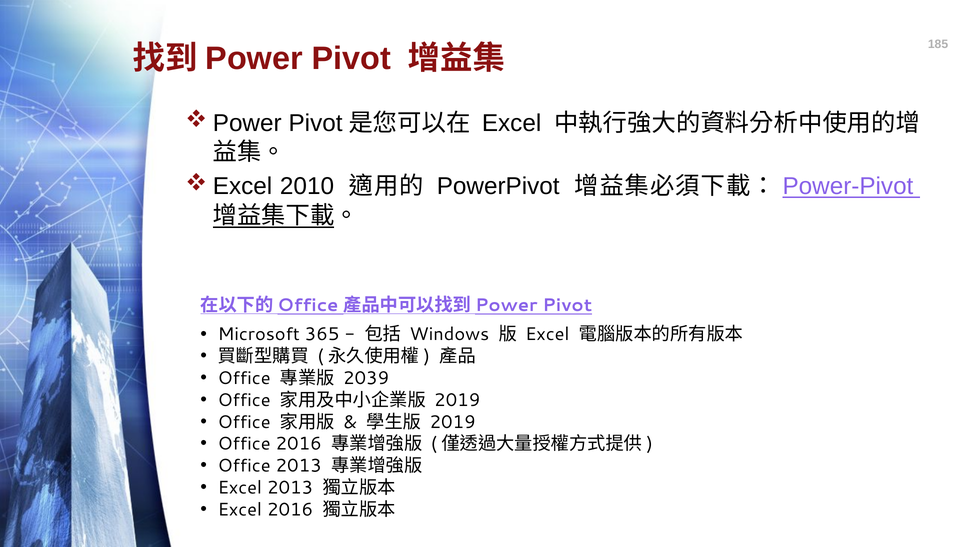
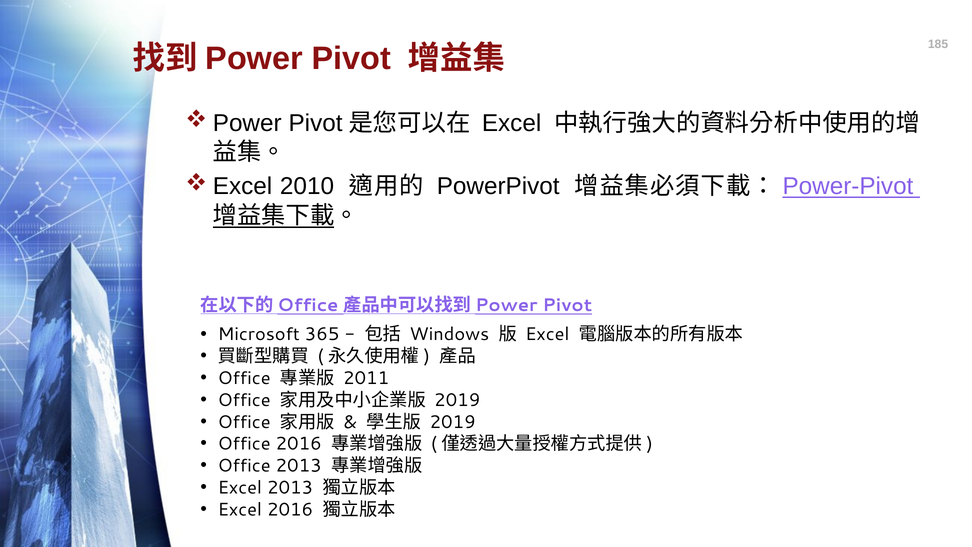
2039: 2039 -> 2011
